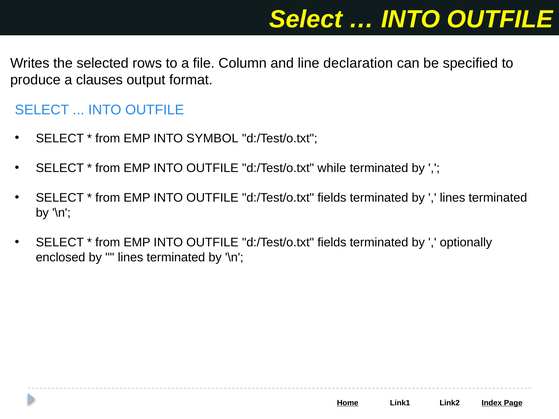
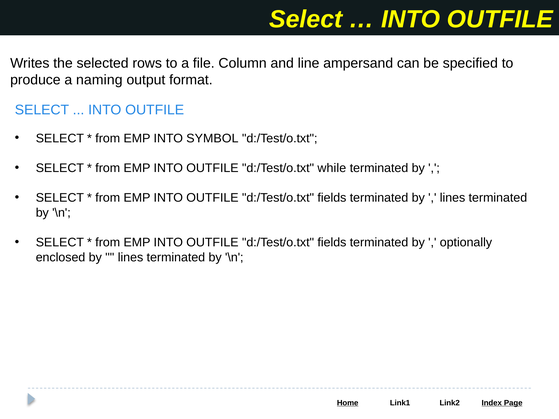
declaration: declaration -> ampersand
clauses: clauses -> naming
